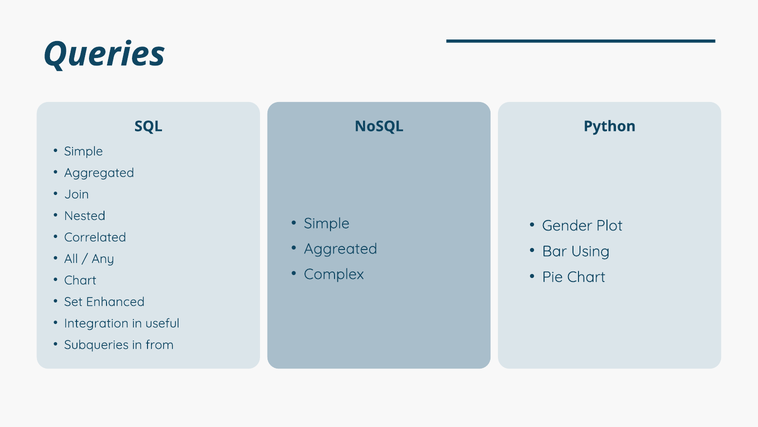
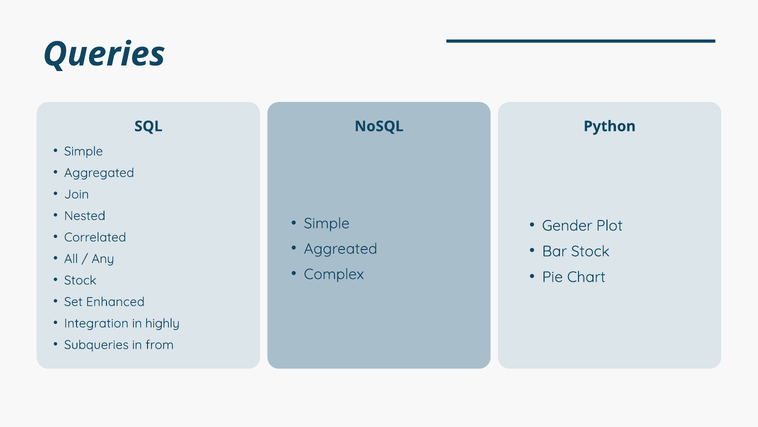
Bar Using: Using -> Stock
Chart at (80, 280): Chart -> Stock
useful: useful -> highly
